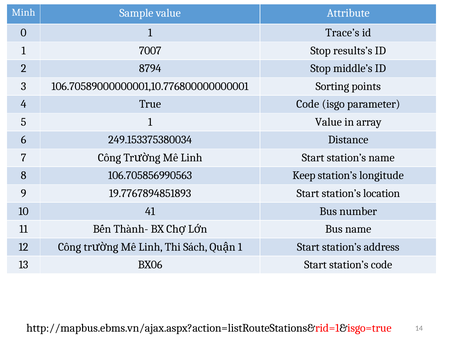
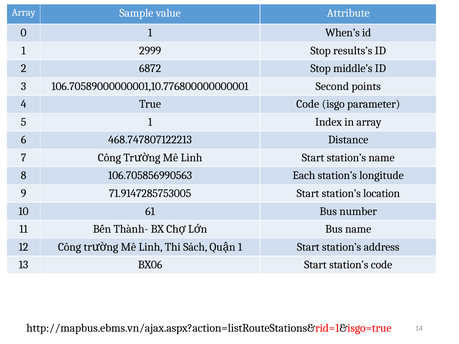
Minh at (23, 12): Minh -> Array
Trace’s: Trace’s -> When’s
7007: 7007 -> 2999
8794: 8794 -> 6872
Sorting: Sorting -> Second
1 Value: Value -> Index
249.153375380034: 249.153375380034 -> 468.747807122213
Keep: Keep -> Each
19.7767894851893: 19.7767894851893 -> 71.9147285753005
41: 41 -> 61
